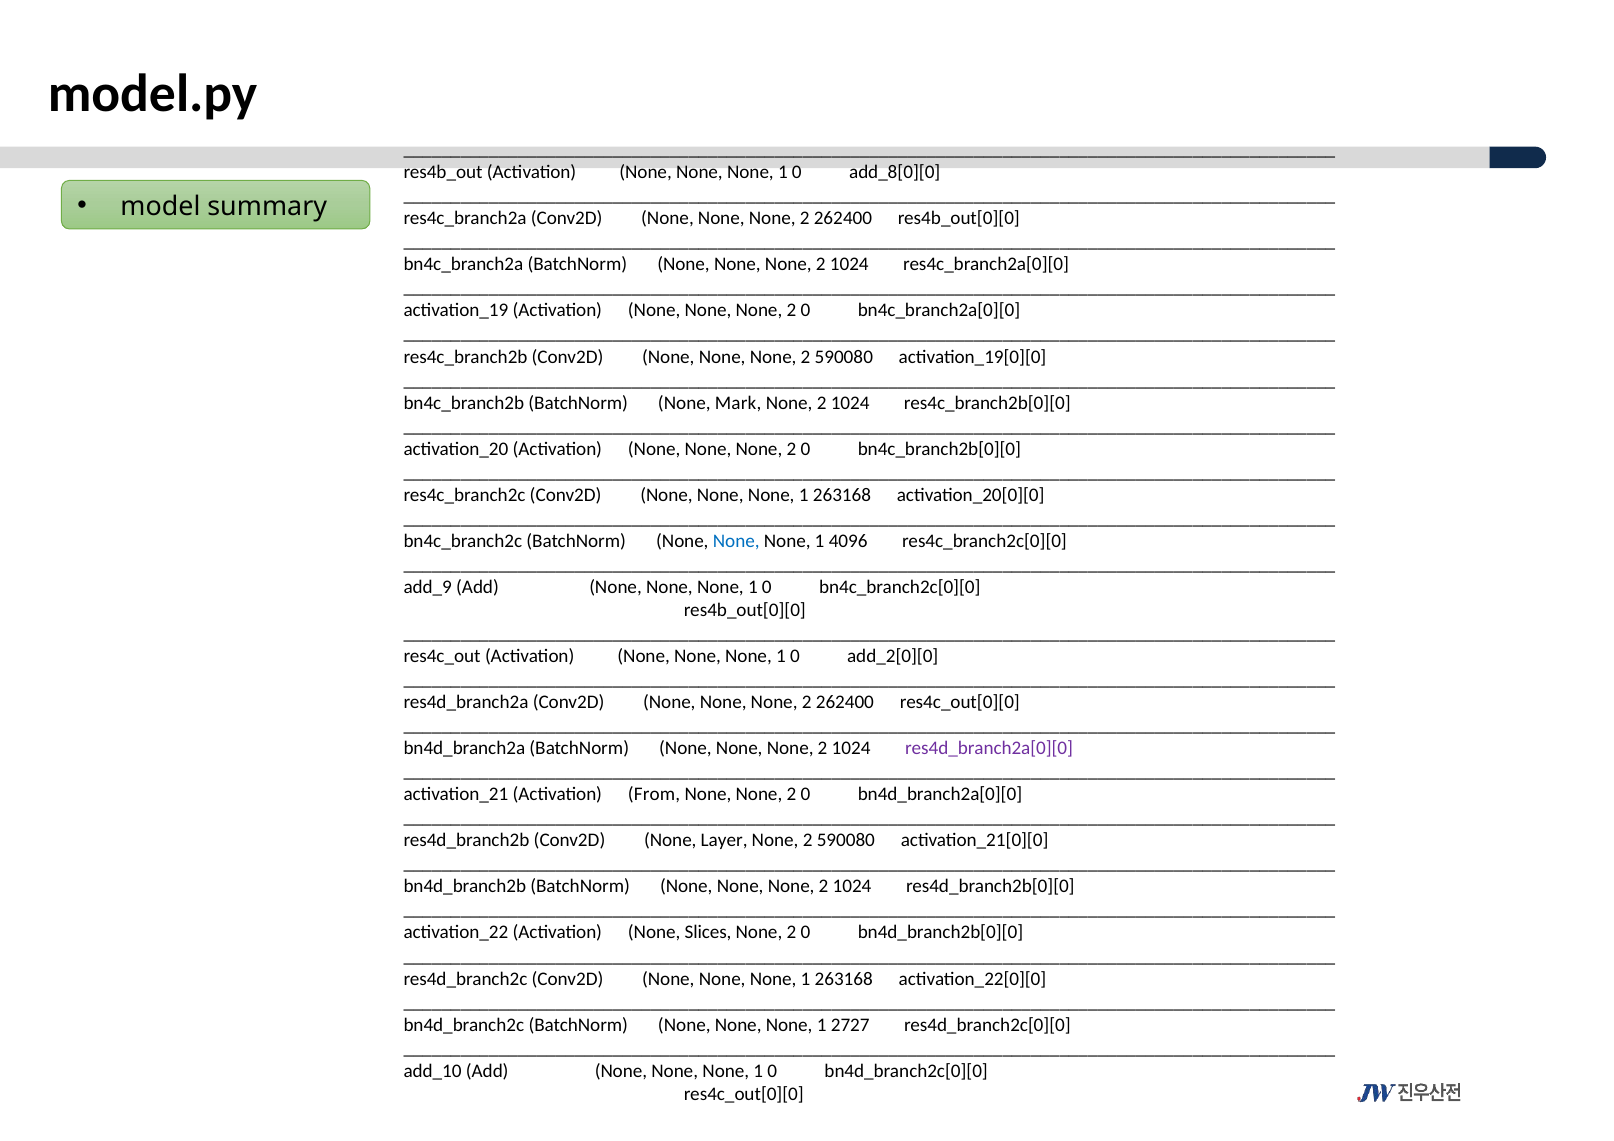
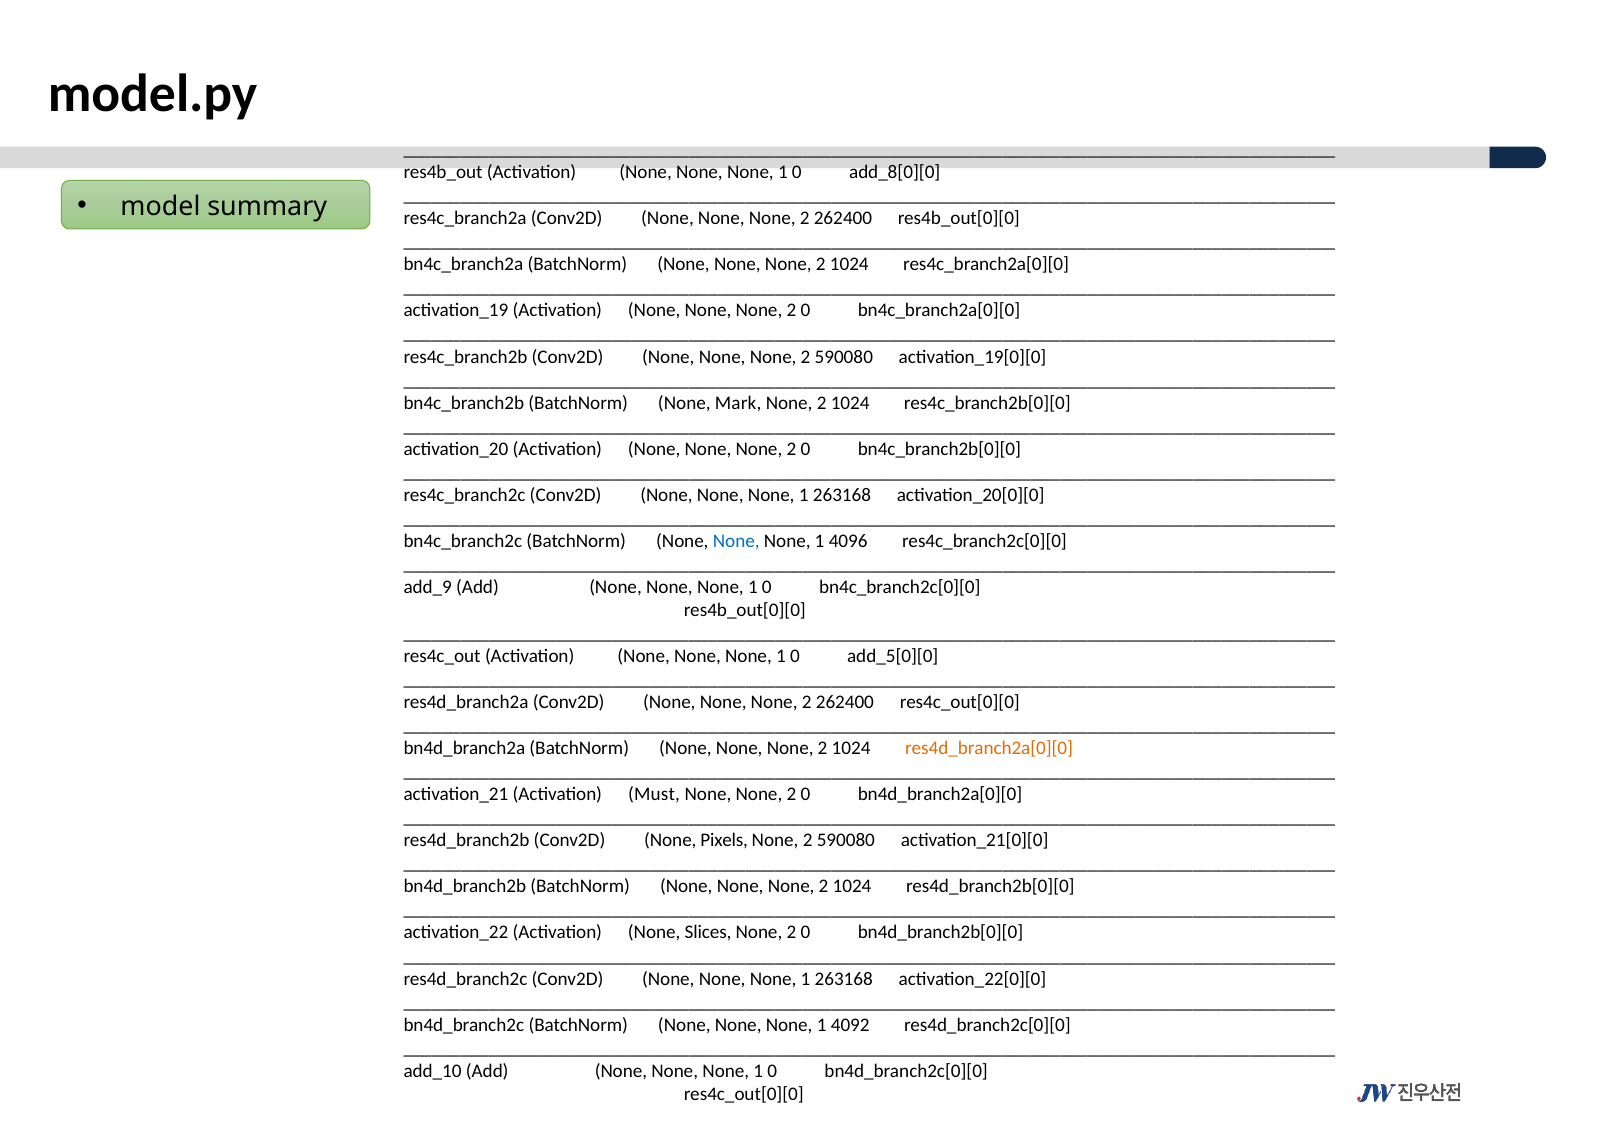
add_2[0][0: add_2[0][0 -> add_5[0][0
res4d_branch2a[0][0 colour: purple -> orange
From: From -> Must
Layer: Layer -> Pixels
2727: 2727 -> 4092
